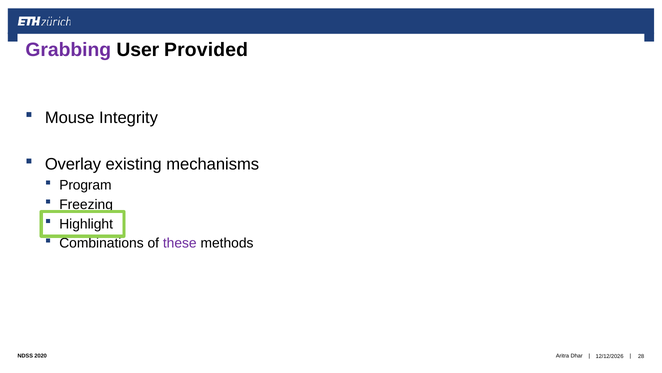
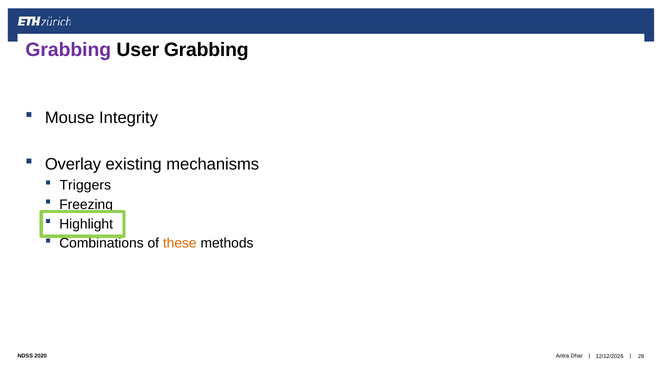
User Provided: Provided -> Grabbing
Program: Program -> Triggers
these colour: purple -> orange
